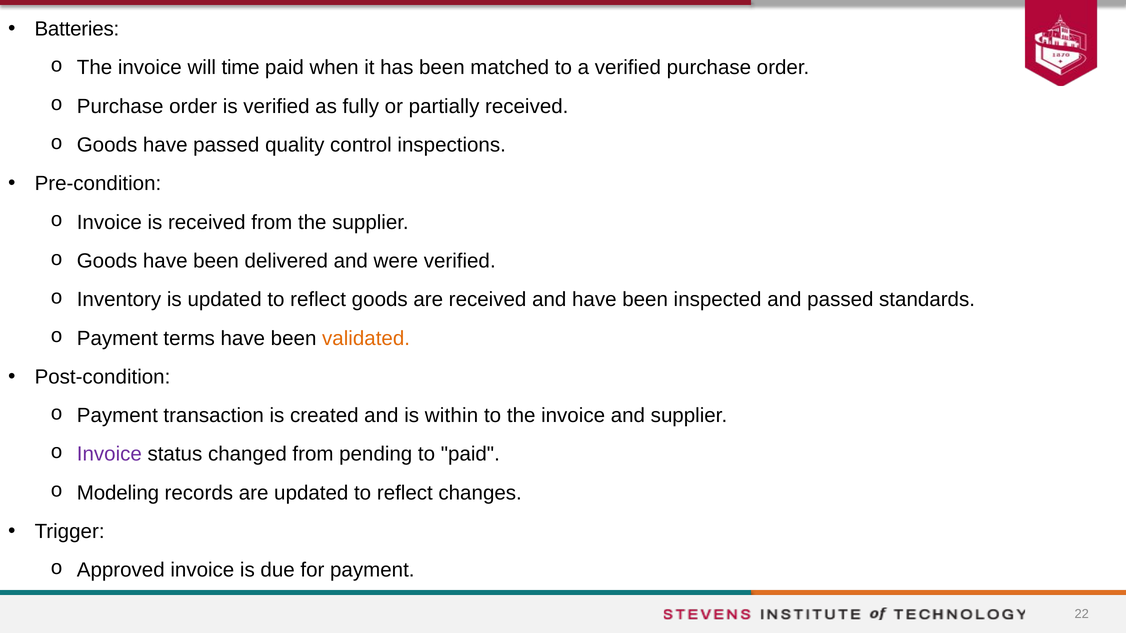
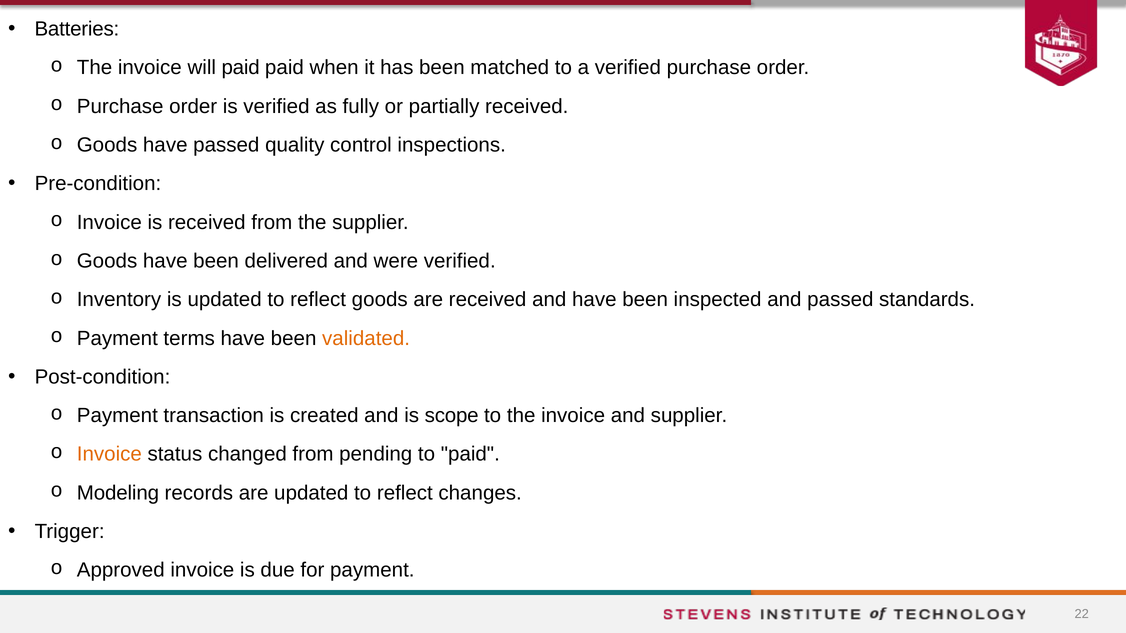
will time: time -> paid
within: within -> scope
Invoice at (109, 454) colour: purple -> orange
